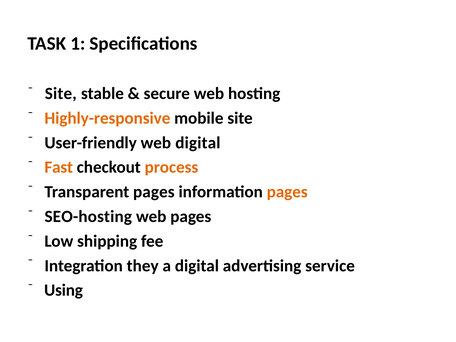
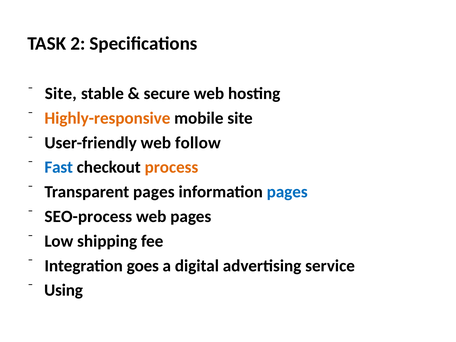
1: 1 -> 2
web digital: digital -> follow
Fast colour: orange -> blue
pages at (287, 192) colour: orange -> blue
SEO-hosting: SEO-hosting -> SEO-process
they: they -> goes
